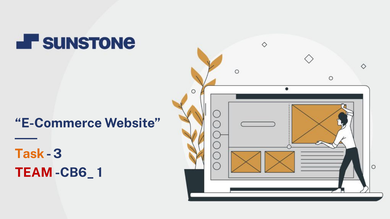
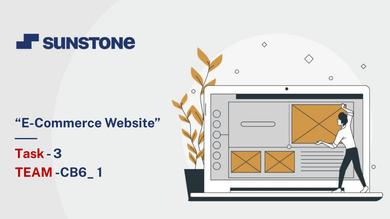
Task colour: orange -> red
